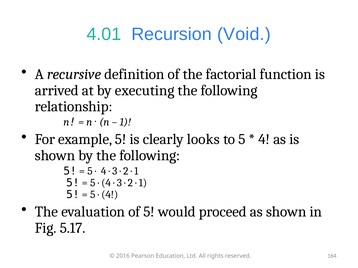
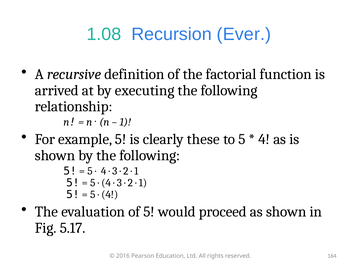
4.01: 4.01 -> 1.08
Void: Void -> Ever
looks: looks -> these
